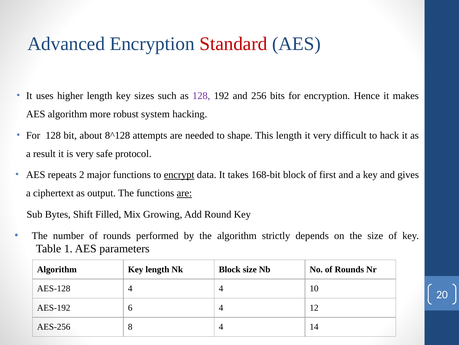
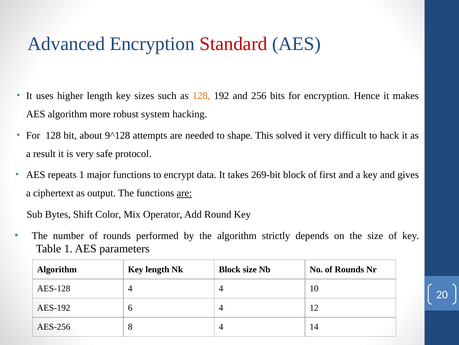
128 at (201, 96) colour: purple -> orange
8^128: 8^128 -> 9^128
This length: length -> solved
repeats 2: 2 -> 1
encrypt underline: present -> none
168-bit: 168-bit -> 269-bit
Filled: Filled -> Color
Growing: Growing -> Operator
